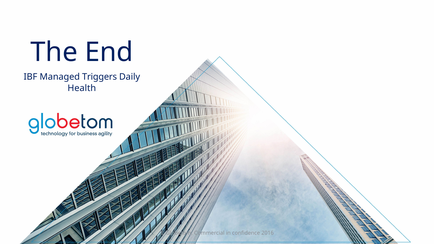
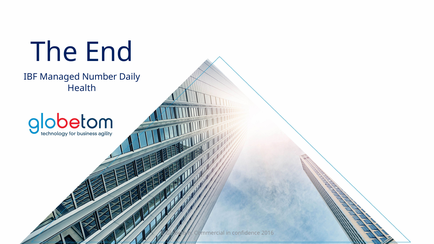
Triggers: Triggers -> Number
